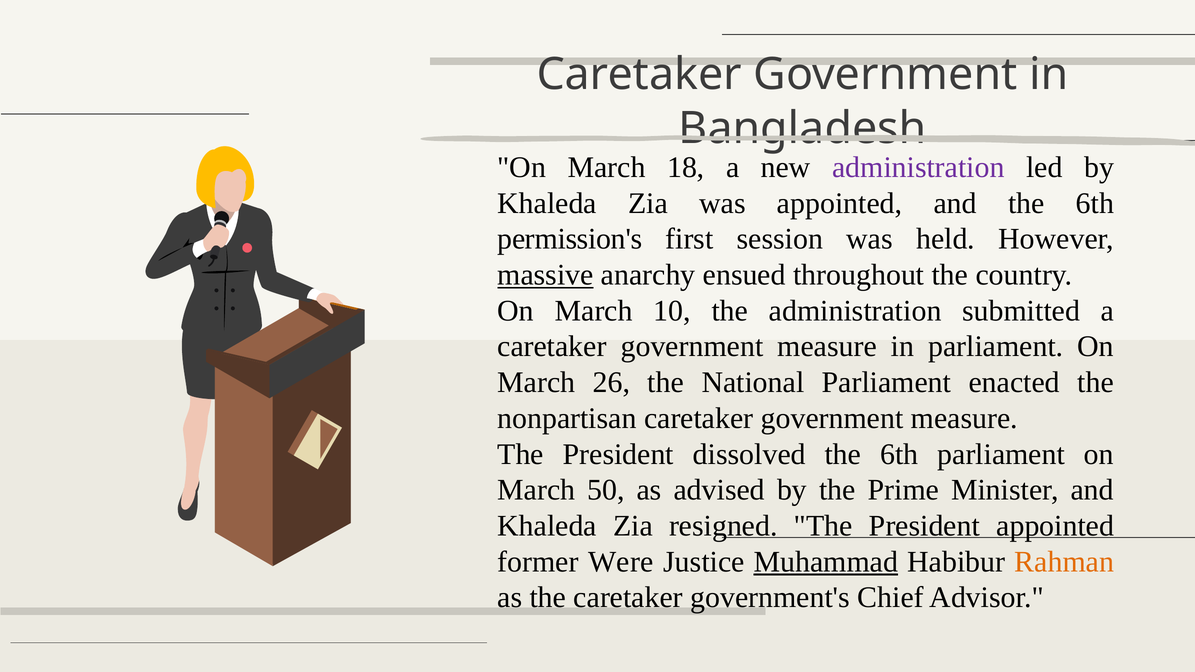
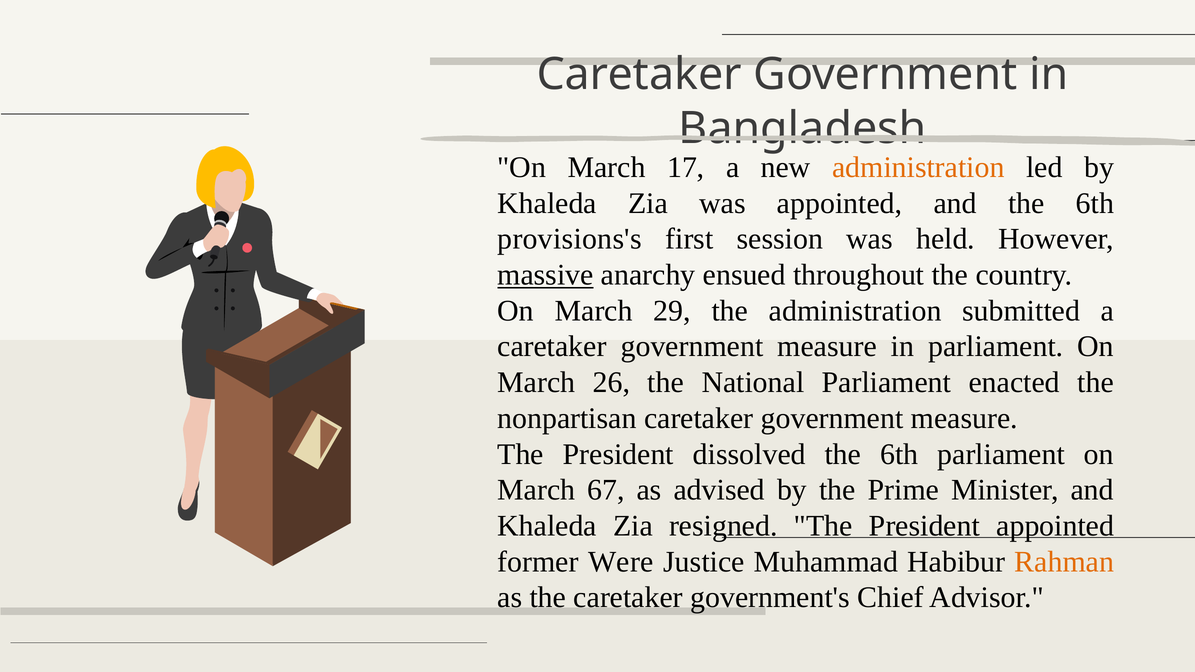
18: 18 -> 17
administration at (918, 167) colour: purple -> orange
permission's: permission's -> provisions's
10: 10 -> 29
50: 50 -> 67
Muhammad underline: present -> none
